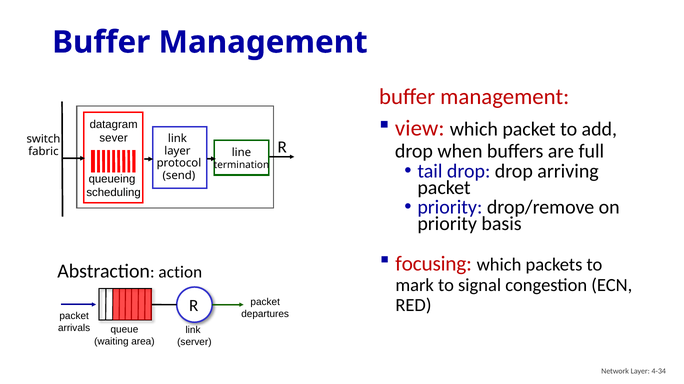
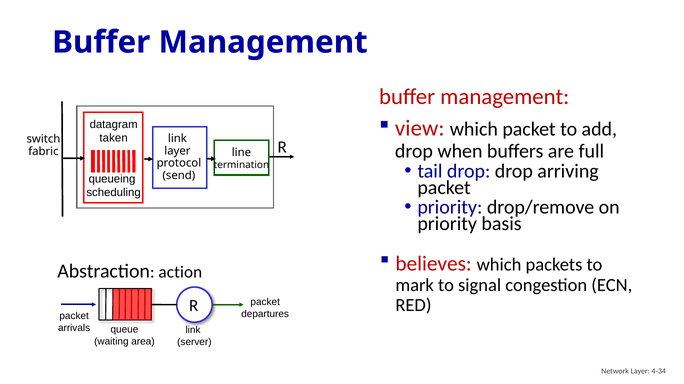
sever: sever -> taken
focusing: focusing -> believes
